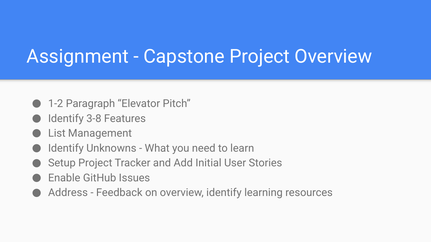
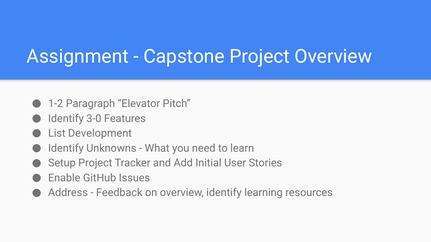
3-8: 3-8 -> 3-0
Management: Management -> Development
